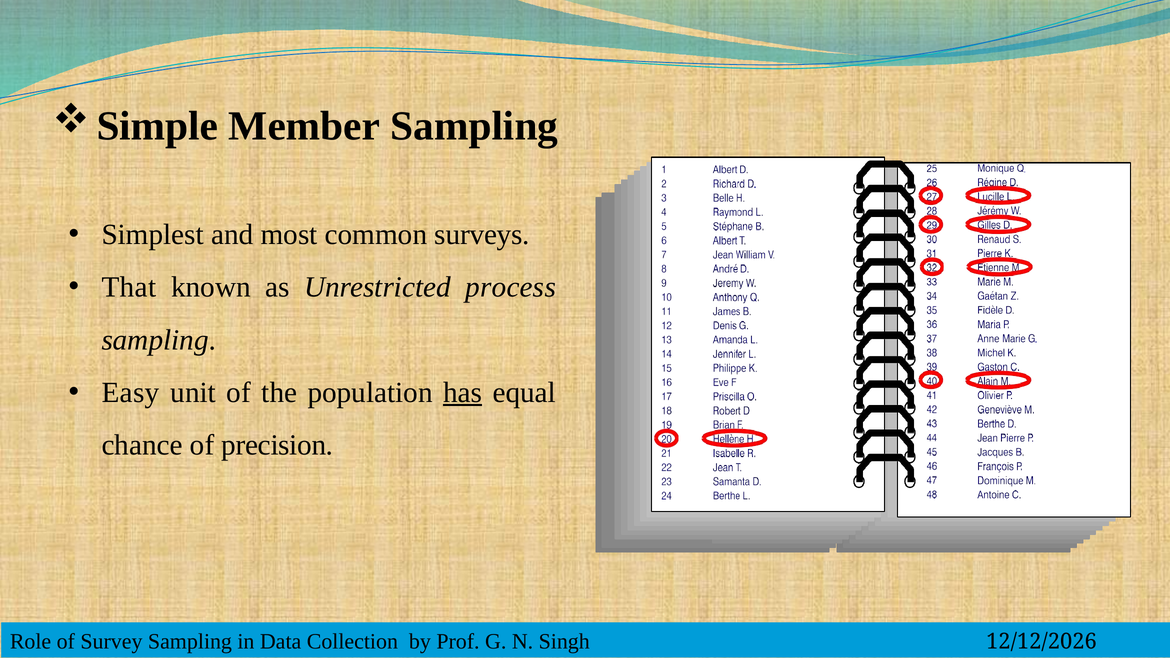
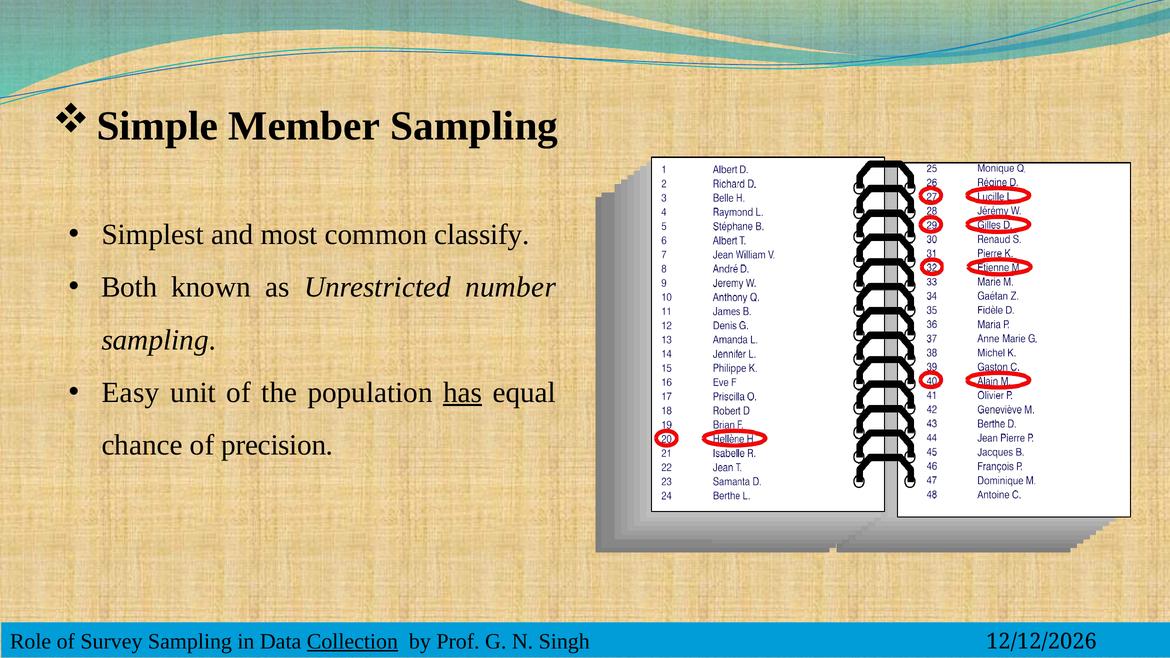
surveys: surveys -> classify
That: That -> Both
process: process -> number
Collection underline: none -> present
